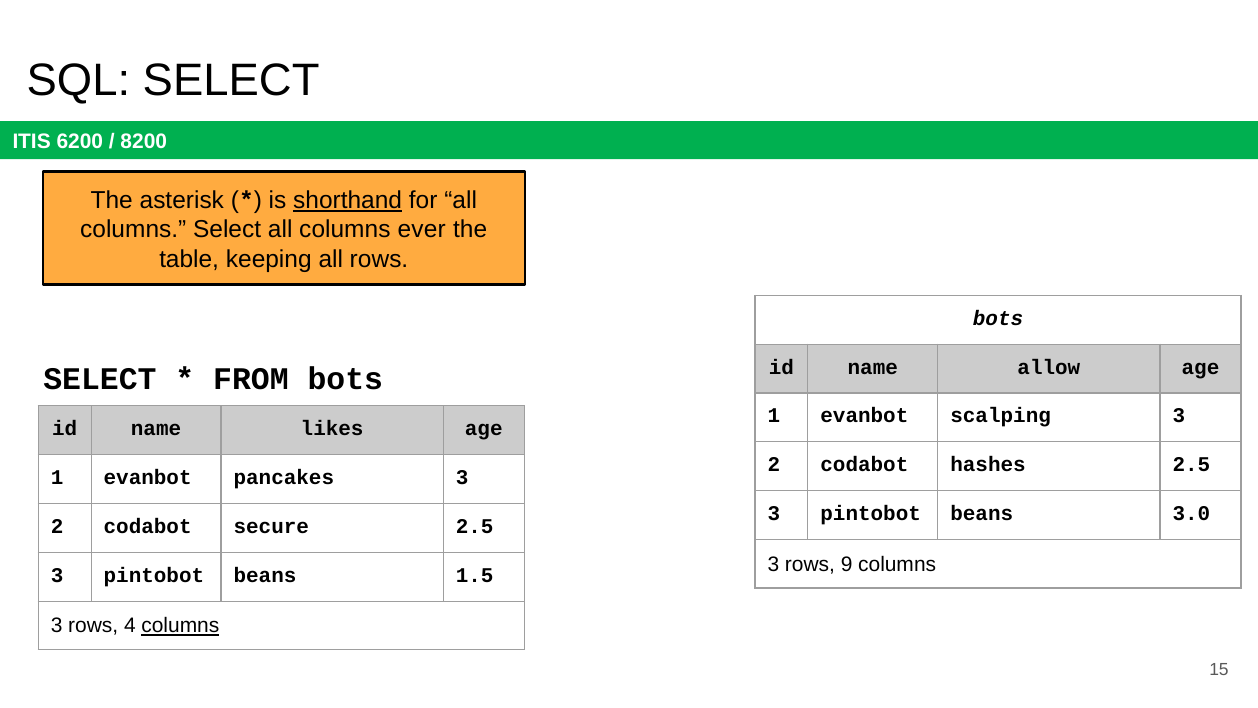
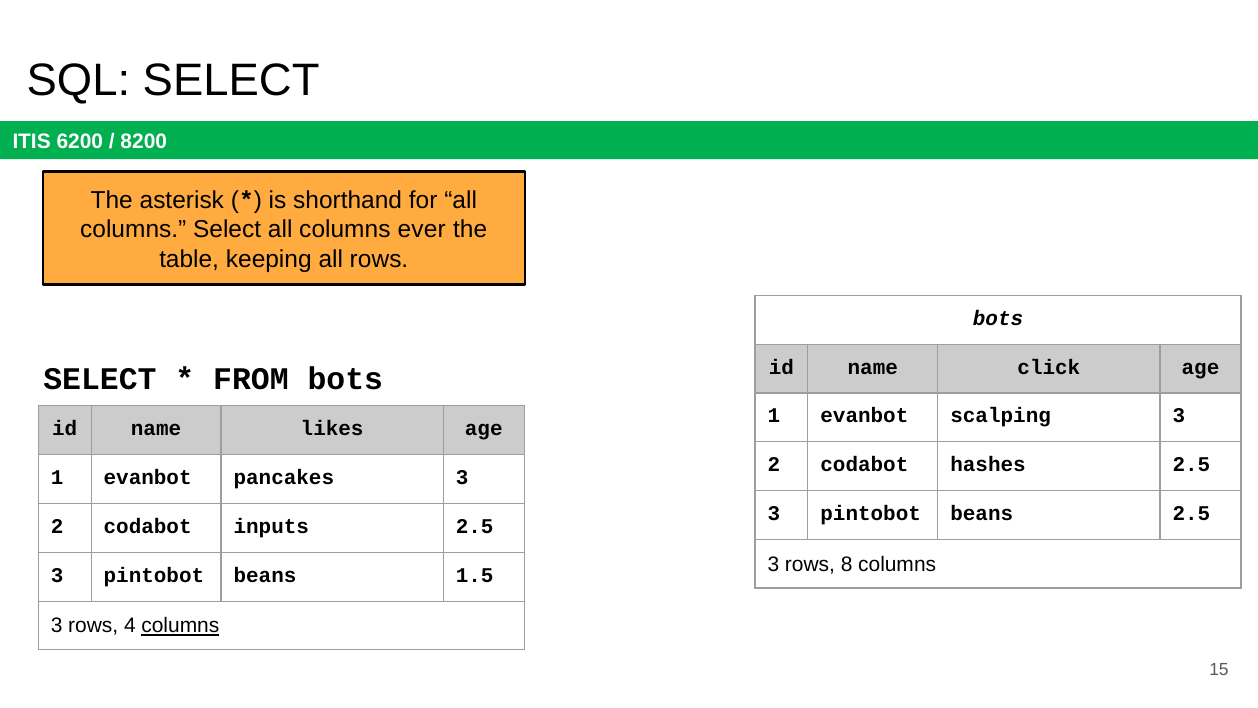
shorthand underline: present -> none
allow: allow -> click
beans 3.0: 3.0 -> 2.5
secure: secure -> inputs
9: 9 -> 8
